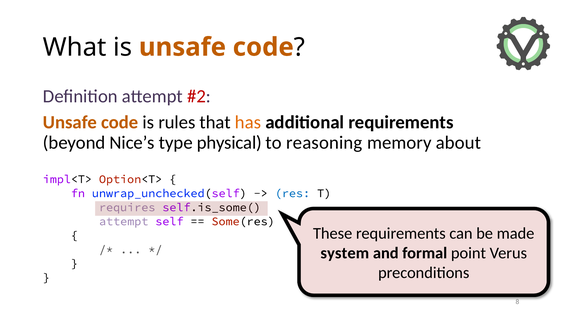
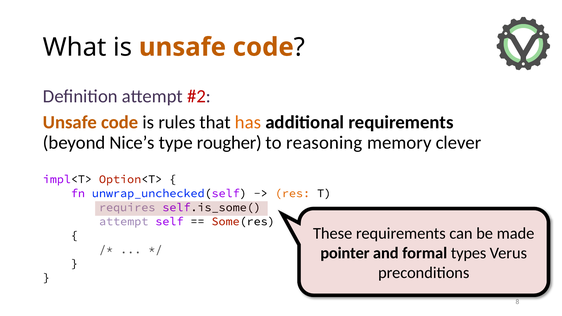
physical: physical -> rougher
about: about -> clever
res colour: blue -> orange
system: system -> pointer
point: point -> types
